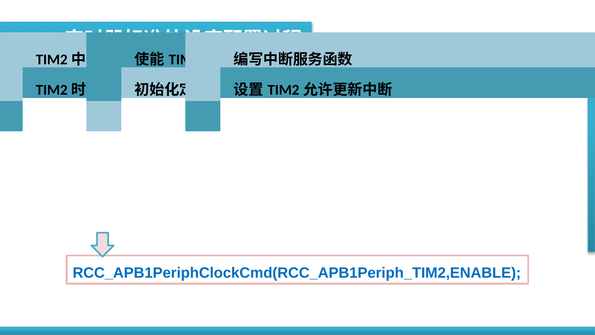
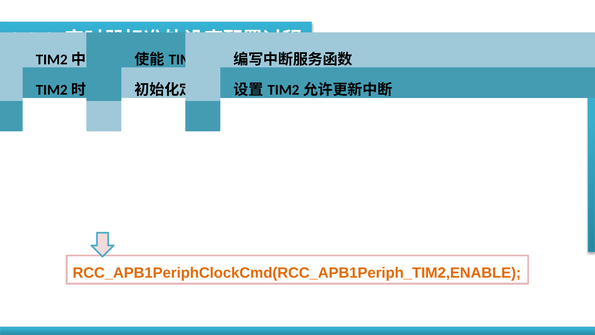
RCC_APB1PeriphClockCmd(RCC_APB1Periph_TIM2,ENABLE colour: blue -> orange
